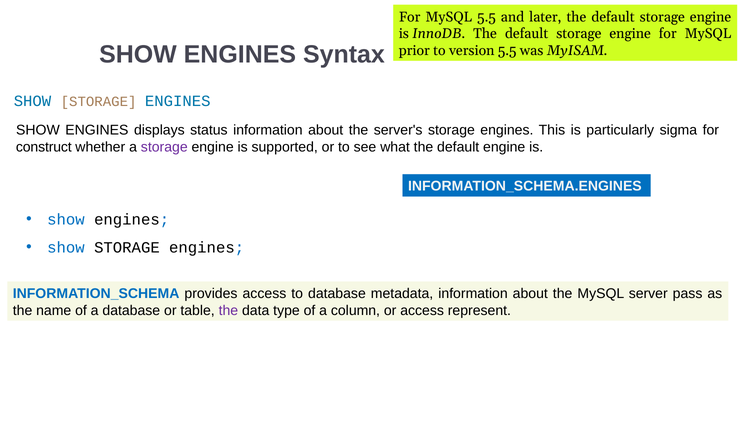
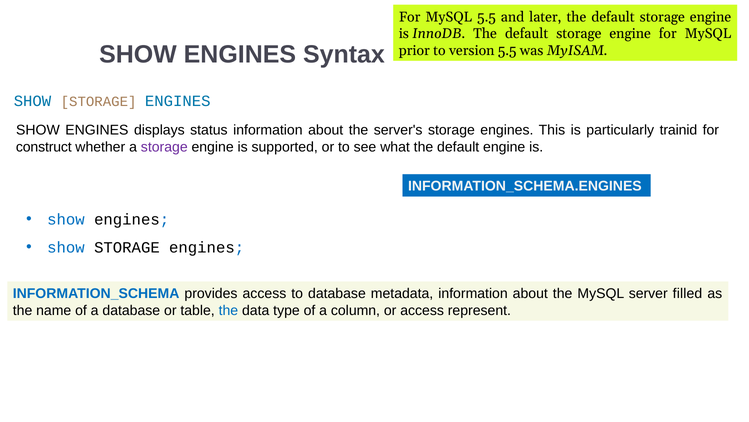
sigma: sigma -> trainid
pass: pass -> filled
the at (228, 310) colour: purple -> blue
